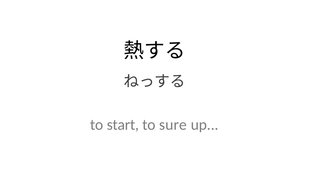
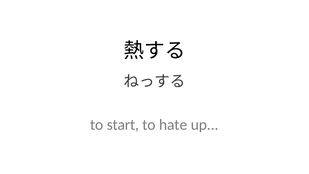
sure: sure -> hate
